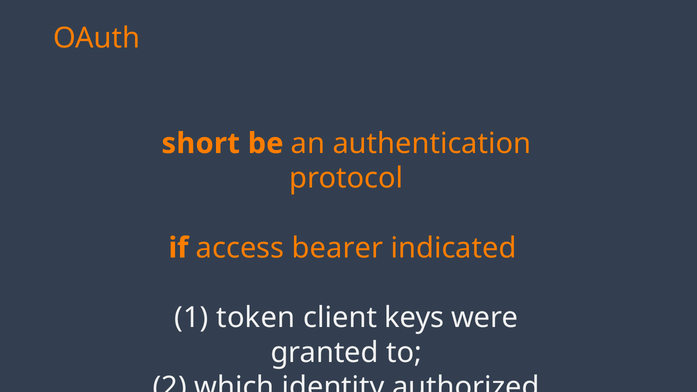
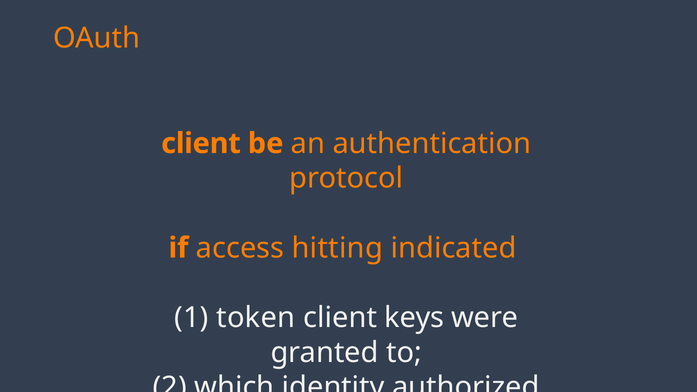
short at (201, 144): short -> client
bearer: bearer -> hitting
